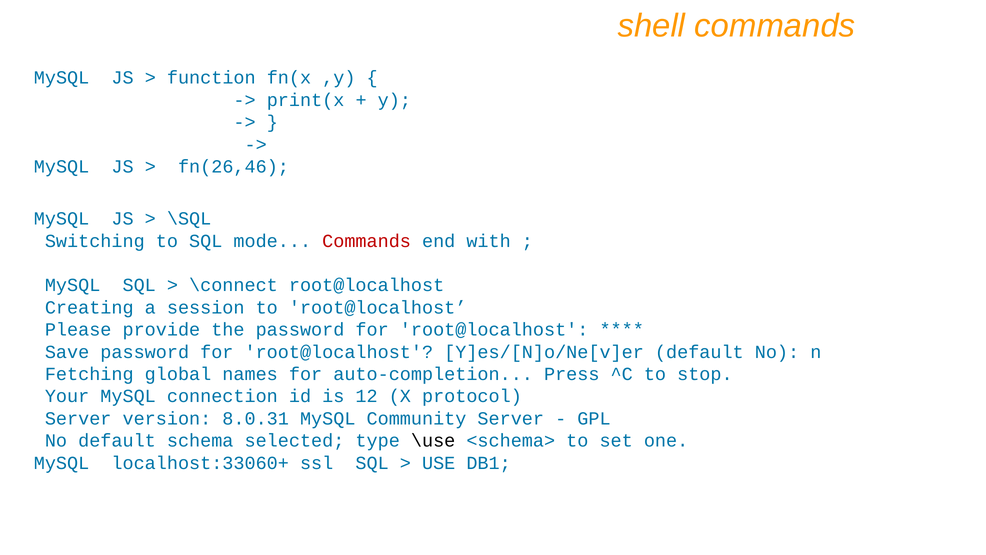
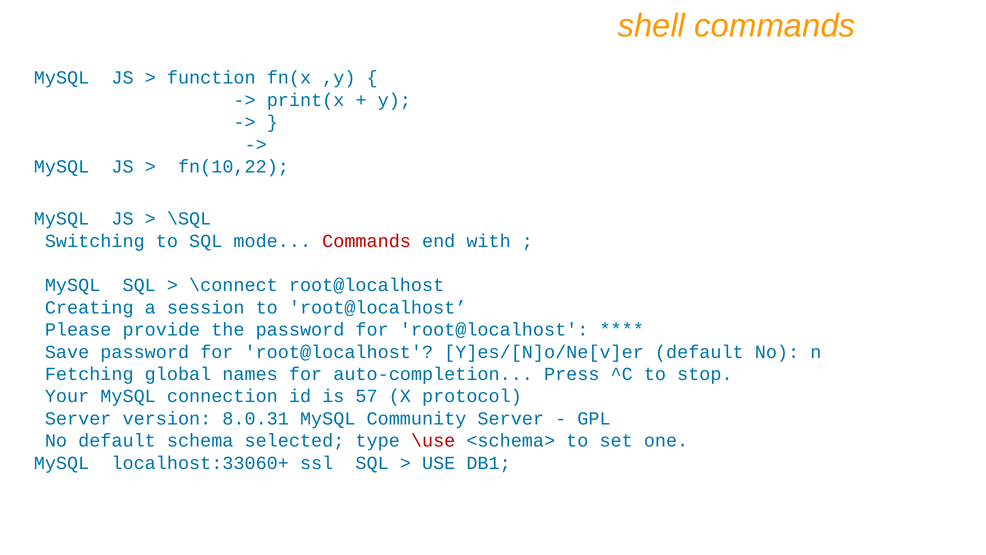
fn(26,46: fn(26,46 -> fn(10,22
12: 12 -> 57
\use colour: black -> red
